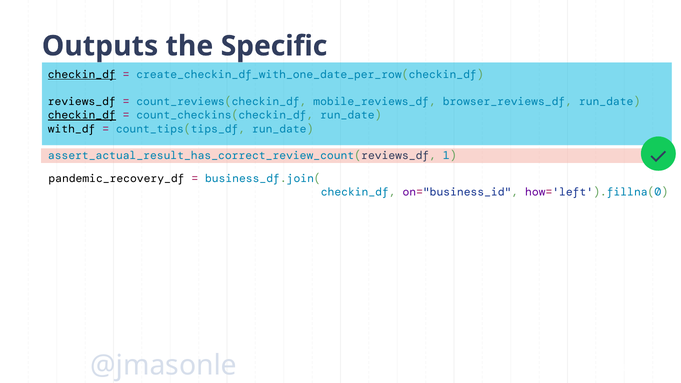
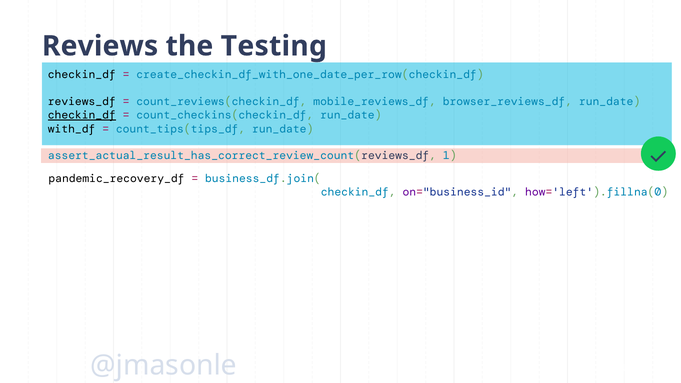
Outputs: Outputs -> Reviews
Specific: Specific -> Testing
checkin_df at (82, 74) underline: present -> none
